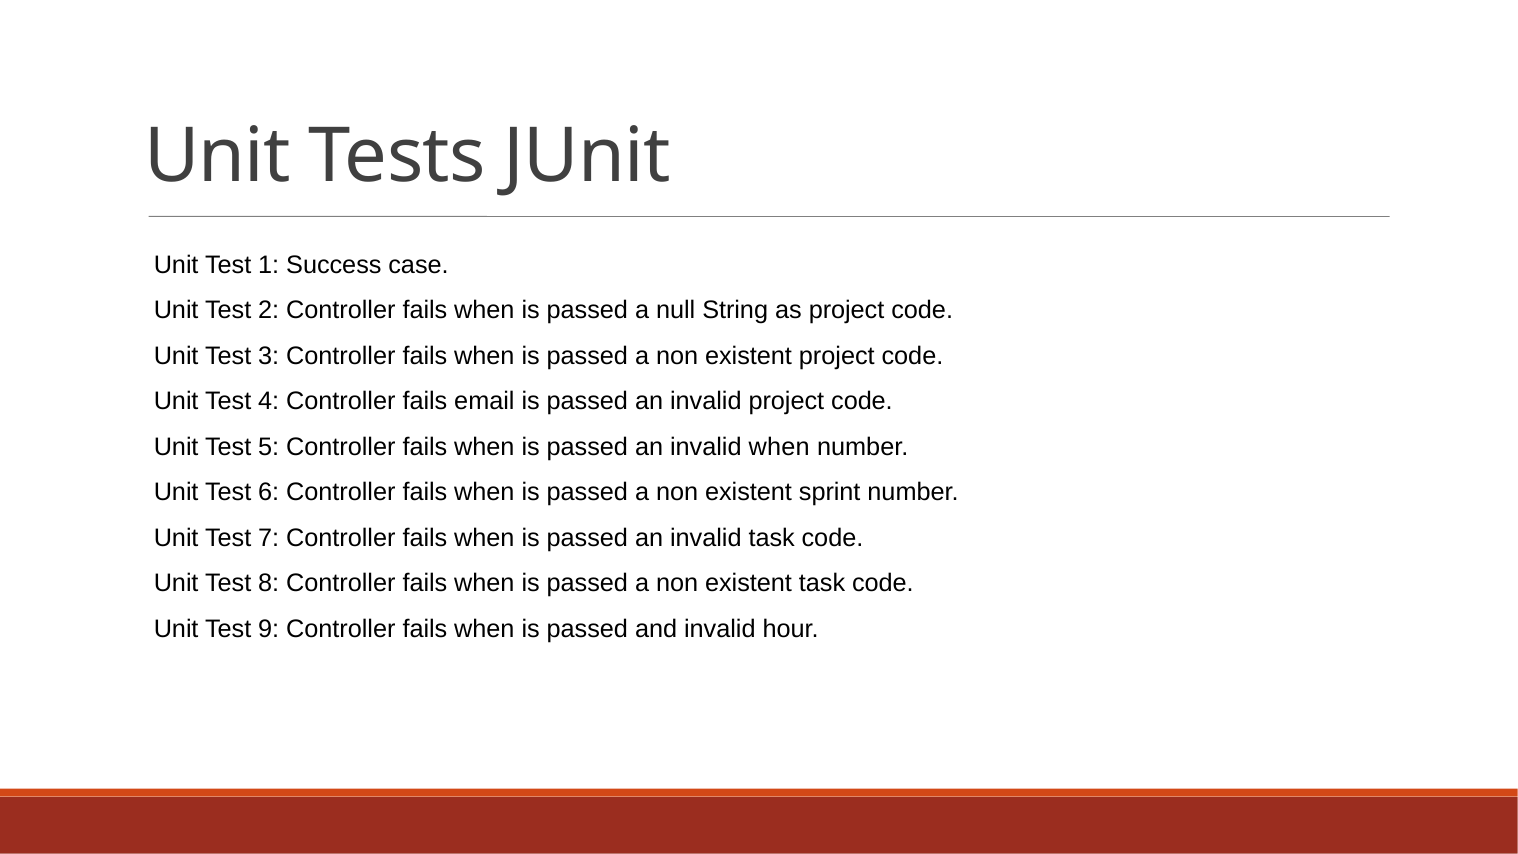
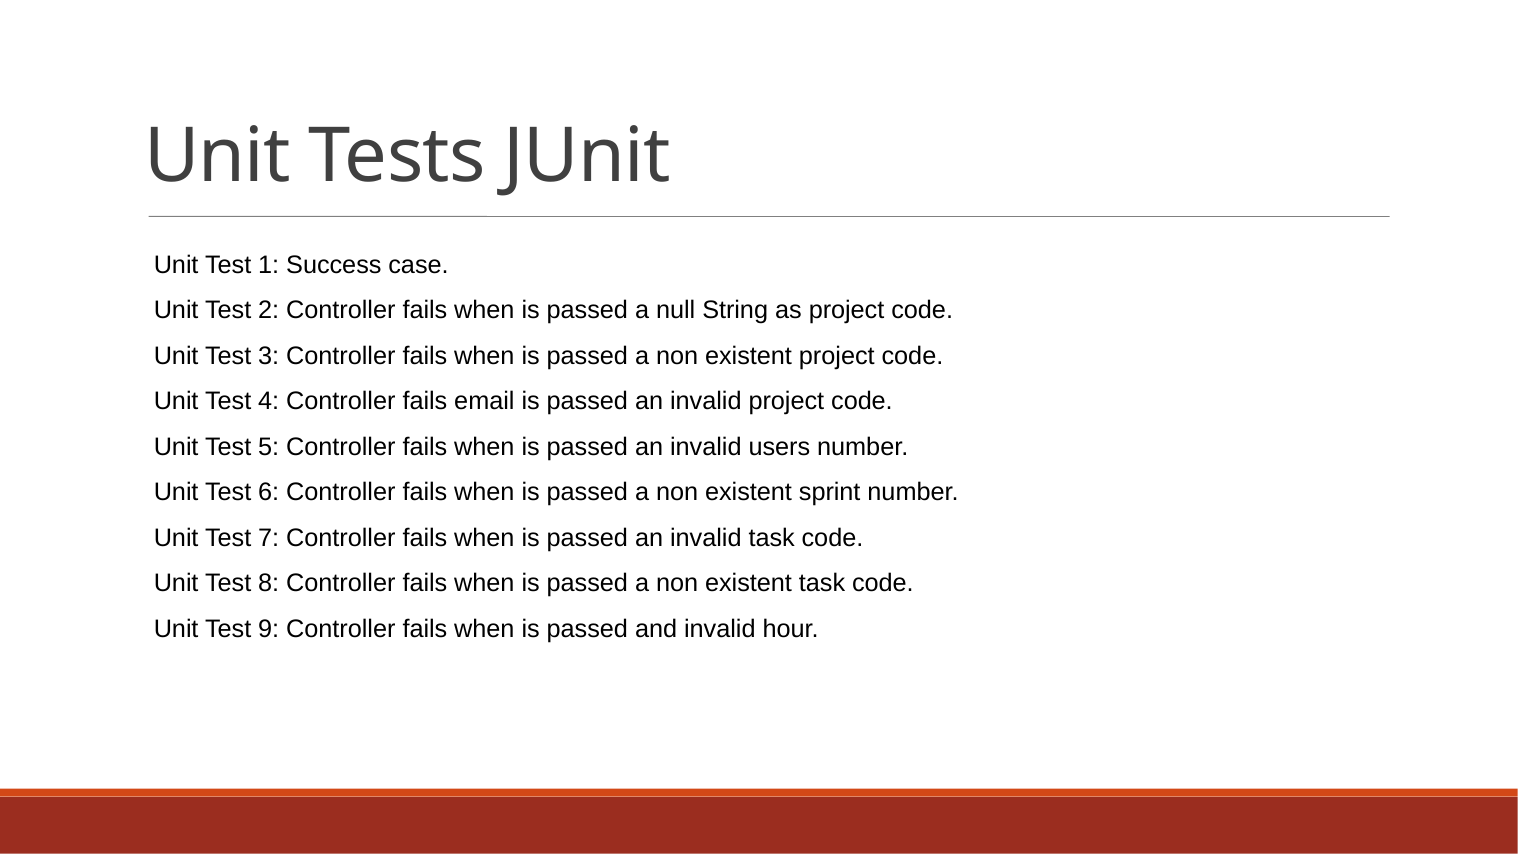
invalid when: when -> users
